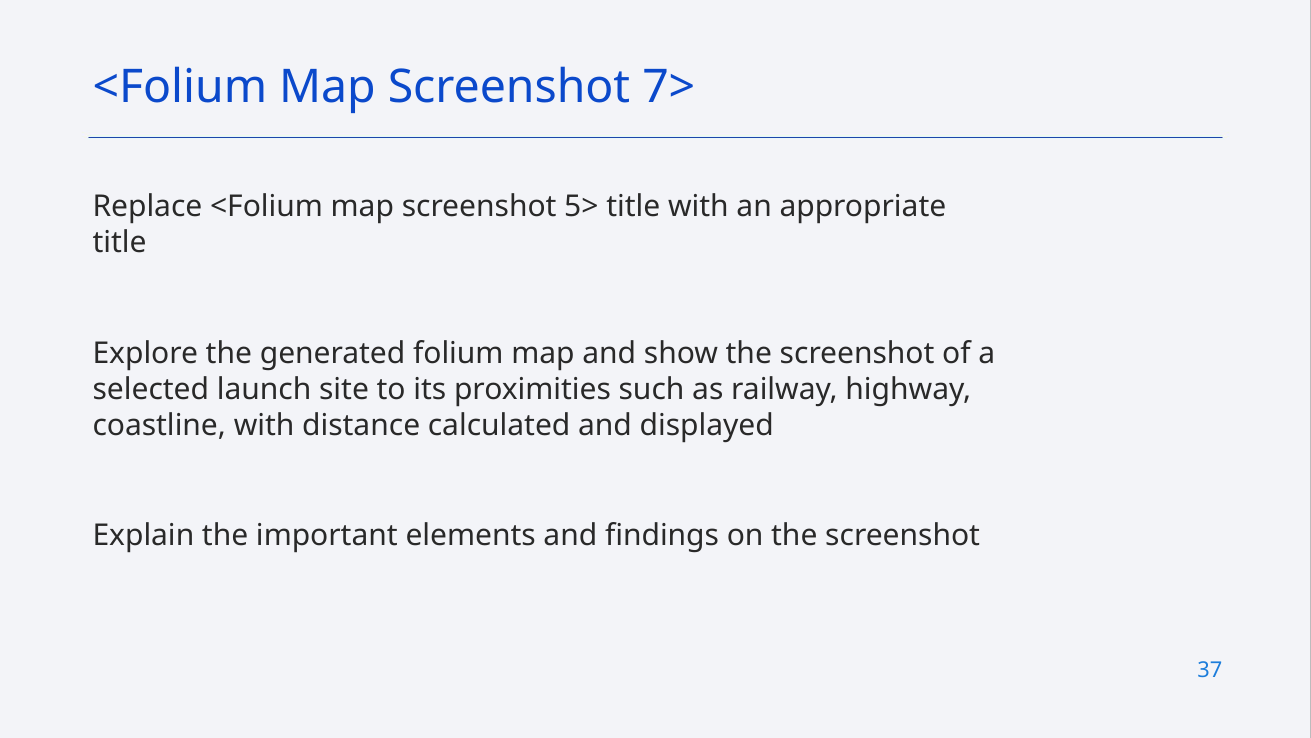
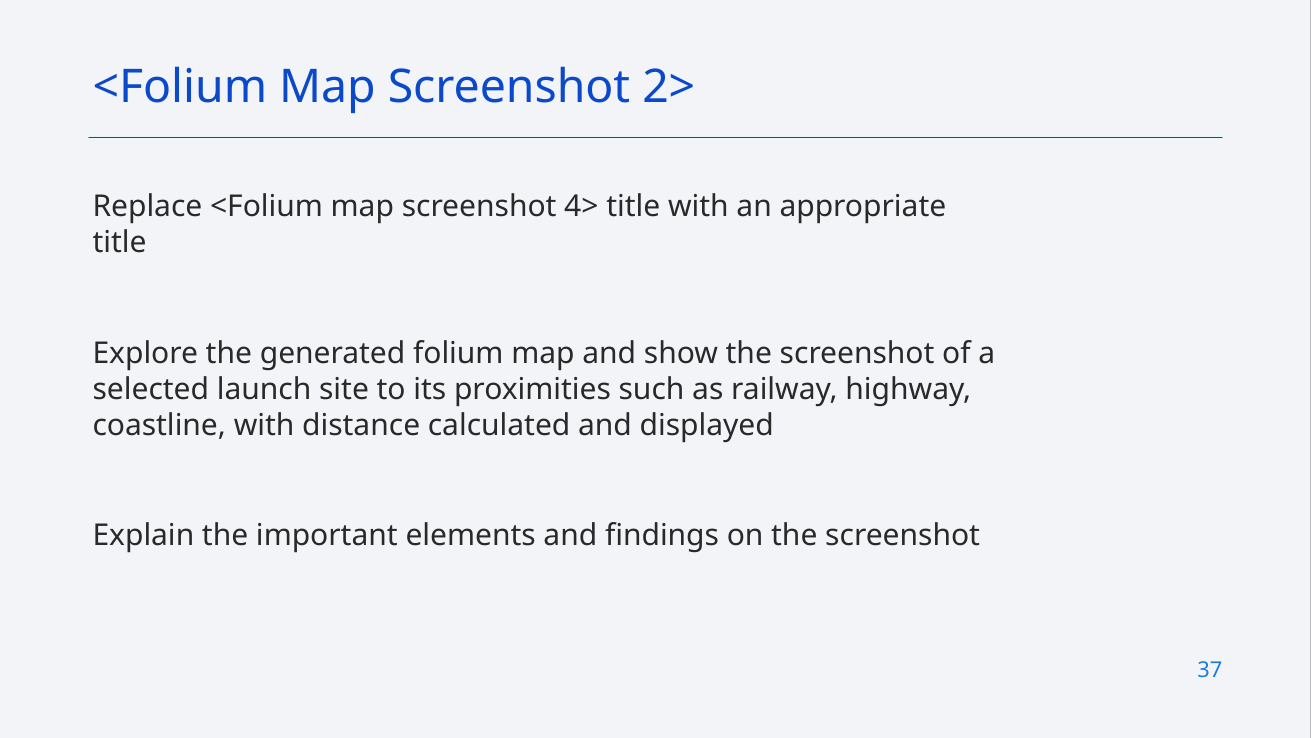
7>: 7> -> 2>
5>: 5> -> 4>
